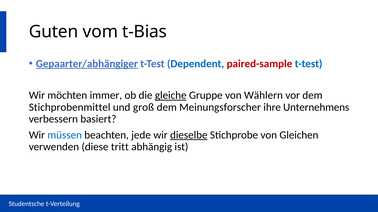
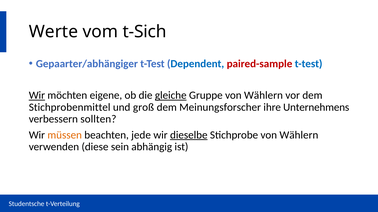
Guten: Guten -> Werte
t-Bias: t-Bias -> t-Sich
Gepaarter/abhängiger underline: present -> none
Wir at (37, 96) underline: none -> present
immer: immer -> eigene
basiert: basiert -> sollten
müssen colour: blue -> orange
Stichprobe von Gleichen: Gleichen -> Wählern
tritt: tritt -> sein
